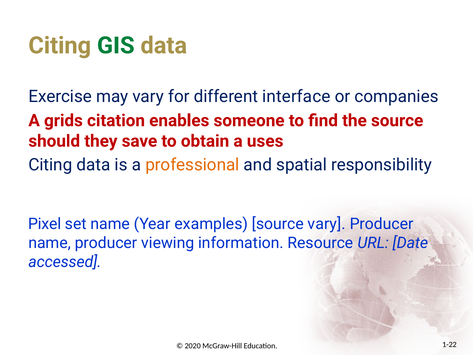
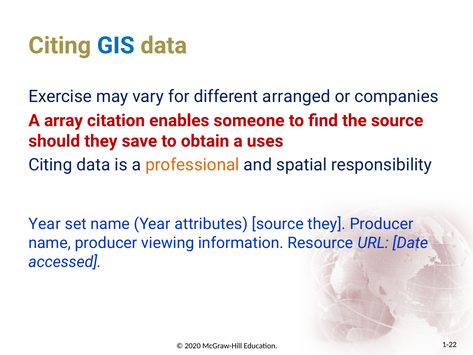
GIS colour: green -> blue
interface: interface -> arranged
grids: grids -> array
Pixel at (45, 224): Pixel -> Year
examples: examples -> attributes
source vary: vary -> they
